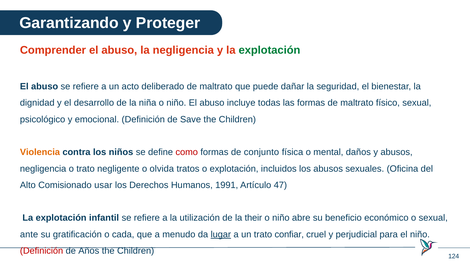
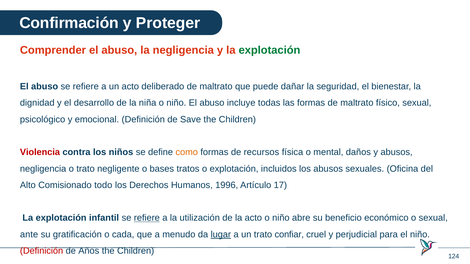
Garantizando: Garantizando -> Confirmación
Violencia colour: orange -> red
como colour: red -> orange
conjunto: conjunto -> recursos
olvida: olvida -> bases
usar: usar -> todo
1991: 1991 -> 1996
47: 47 -> 17
refiere at (147, 218) underline: none -> present
la their: their -> acto
